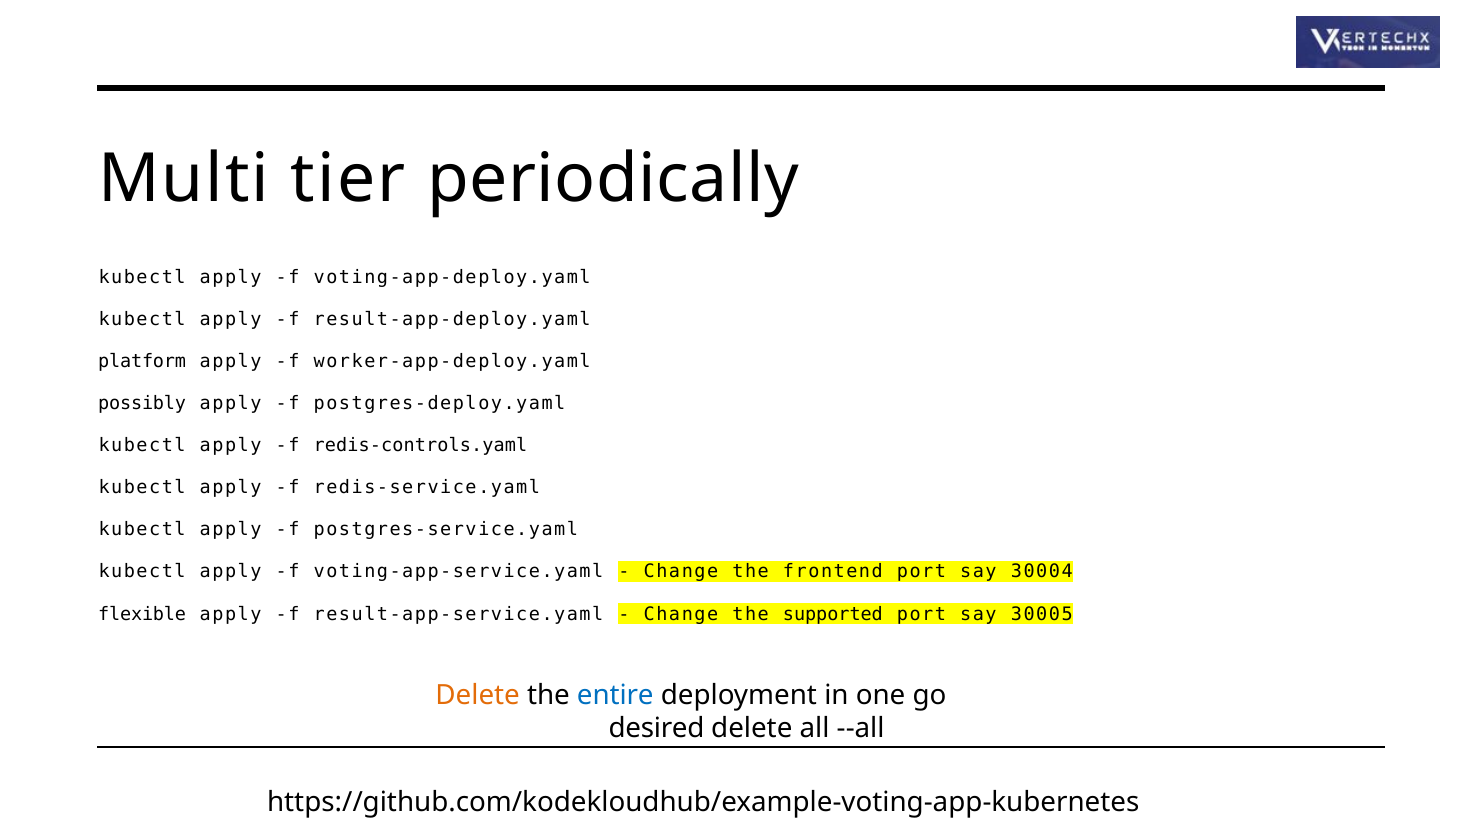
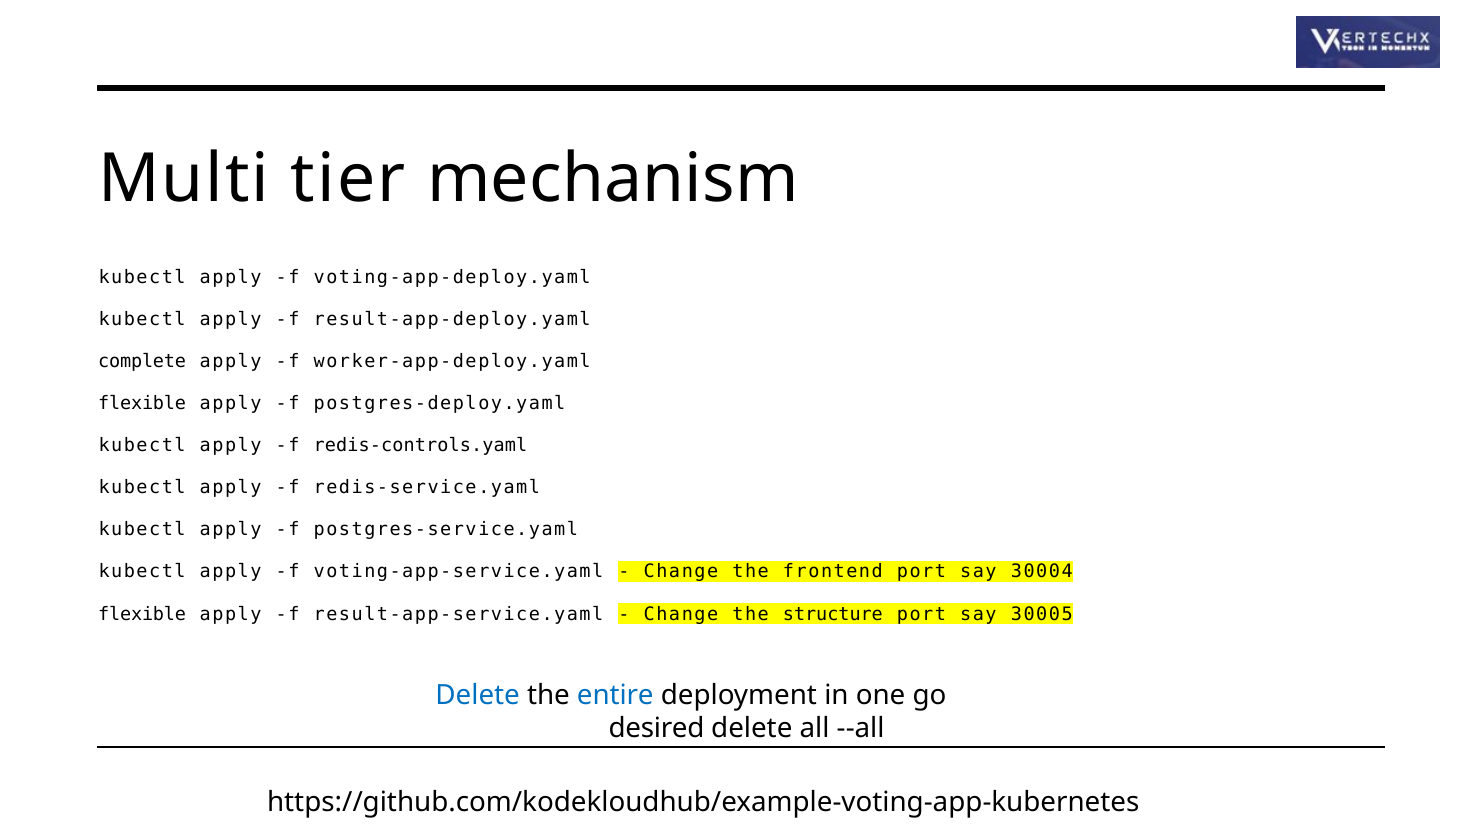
periodically: periodically -> mechanism
platform: platform -> complete
possibly at (142, 403): possibly -> flexible
supported: supported -> structure
Delete at (478, 695) colour: orange -> blue
